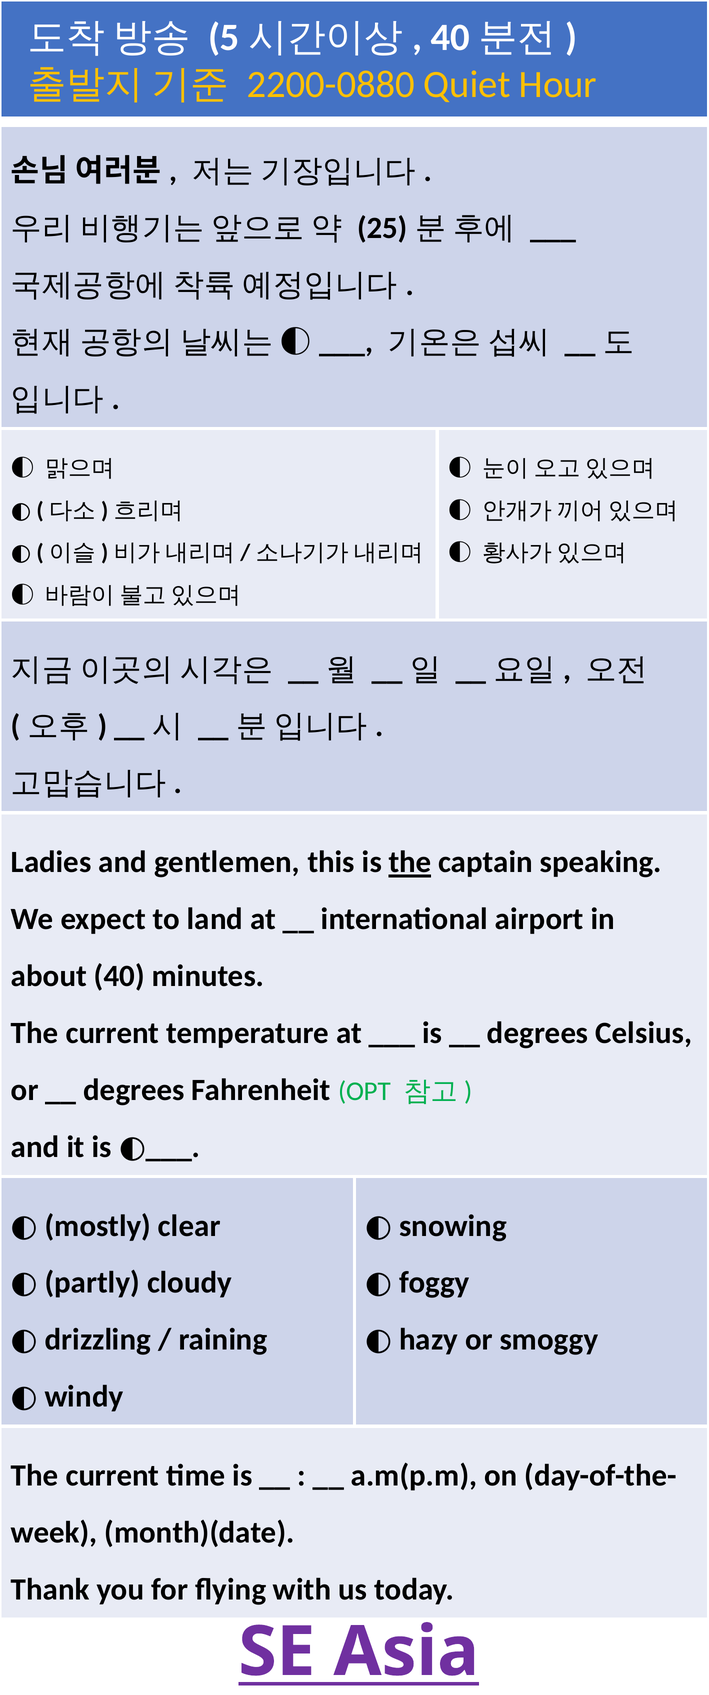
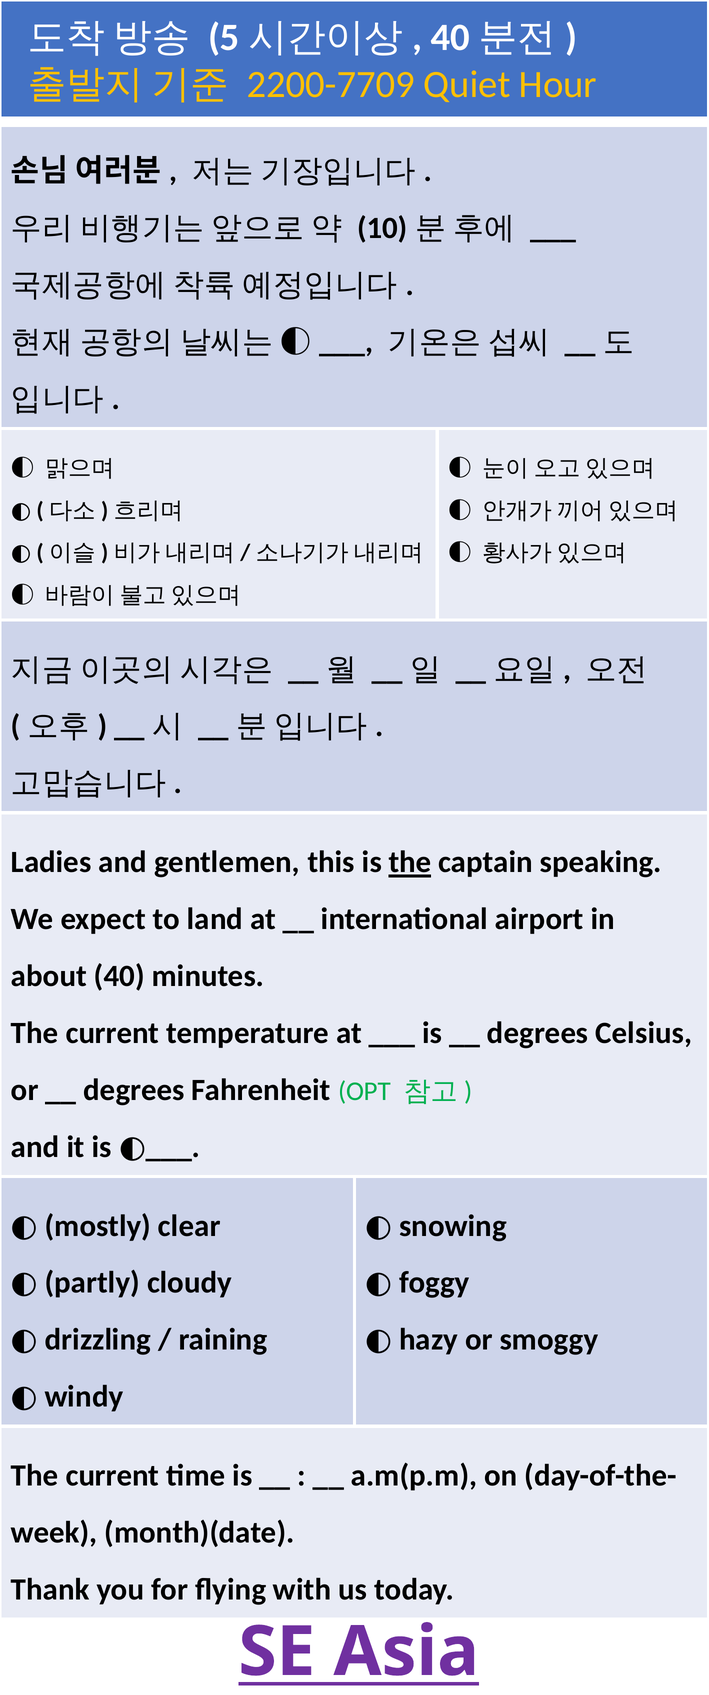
2200-0880: 2200-0880 -> 2200-7709
25: 25 -> 10
